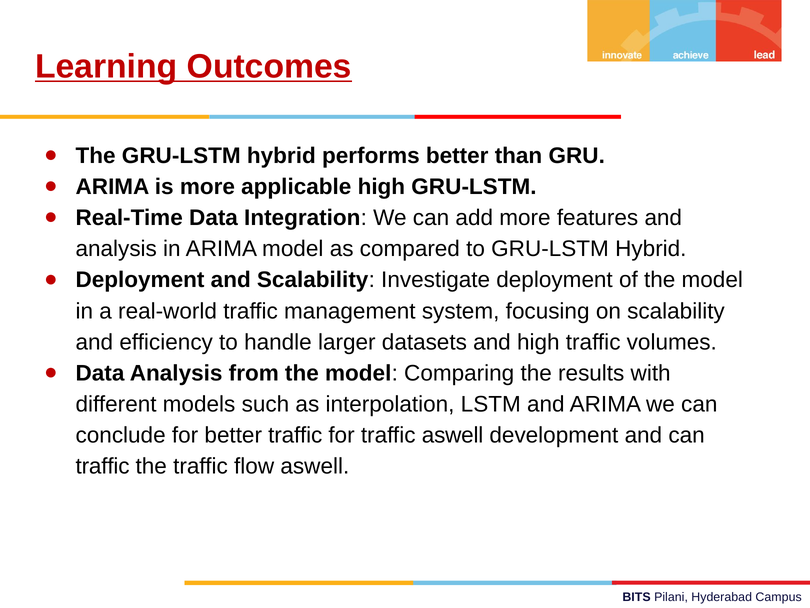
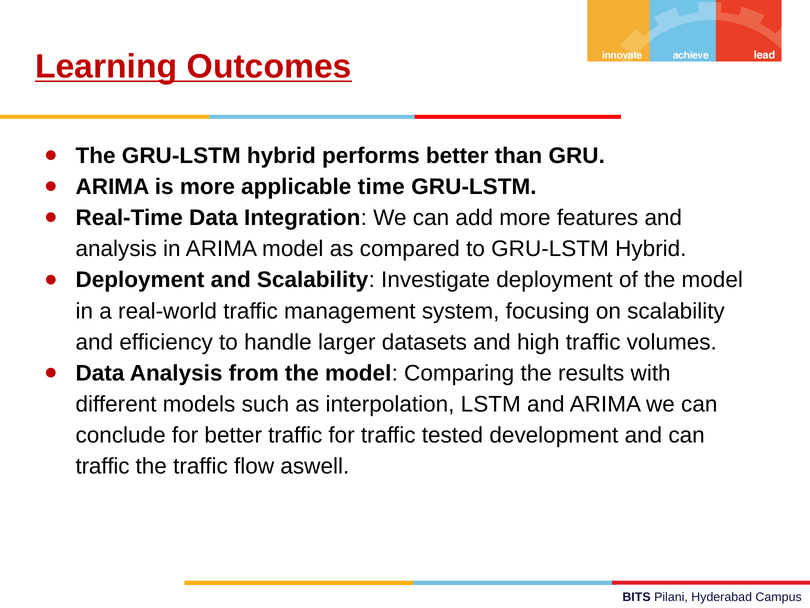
applicable high: high -> time
traffic aswell: aswell -> tested
